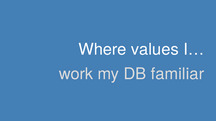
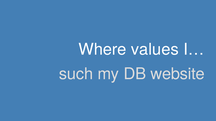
work: work -> such
familiar: familiar -> website
